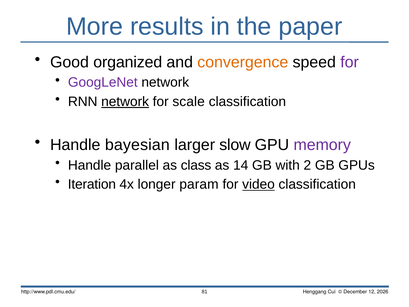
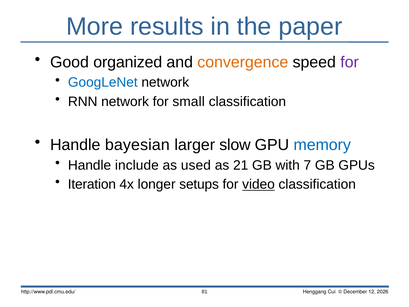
GoogLeNet colour: purple -> blue
network at (125, 102) underline: present -> none
scale: scale -> small
memory colour: purple -> blue
parallel: parallel -> include
class: class -> used
14: 14 -> 21
2: 2 -> 7
param: param -> setups
